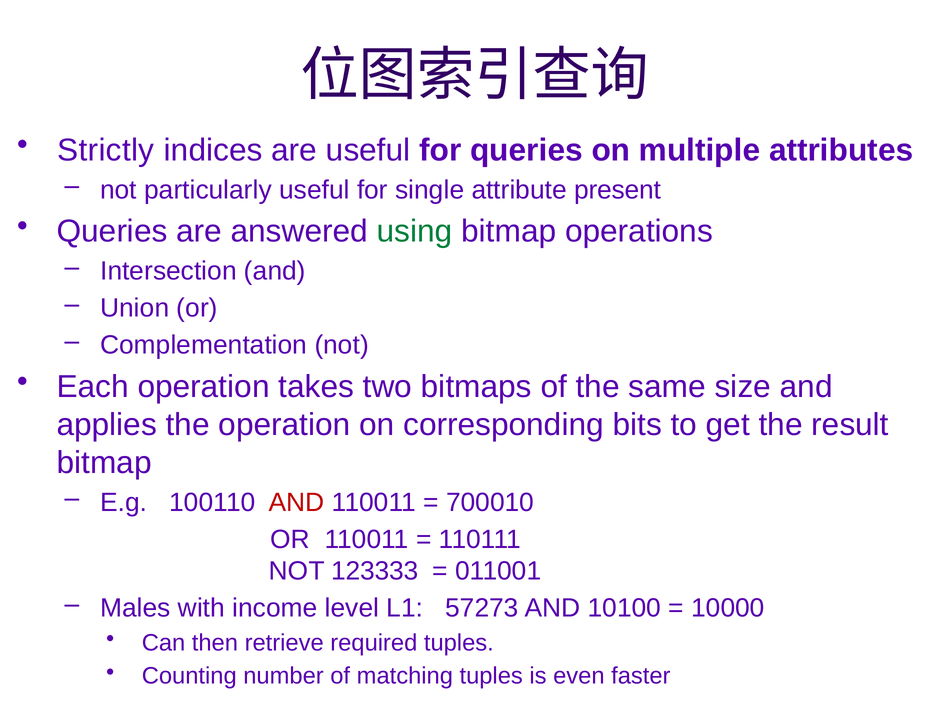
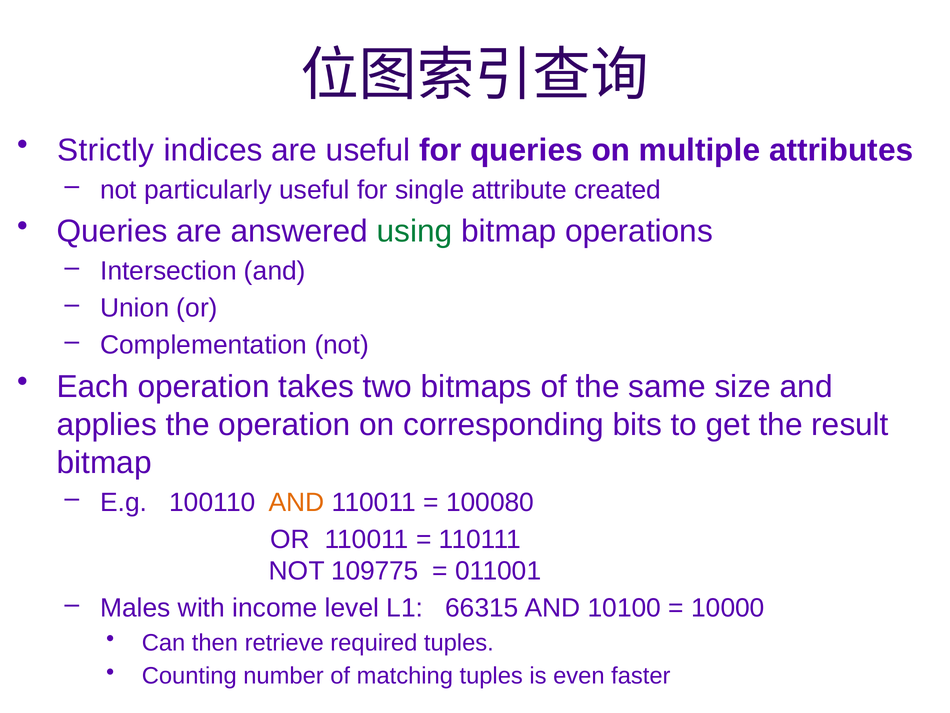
present: present -> created
AND at (296, 502) colour: red -> orange
700010: 700010 -> 100080
123333: 123333 -> 109775
57273: 57273 -> 66315
